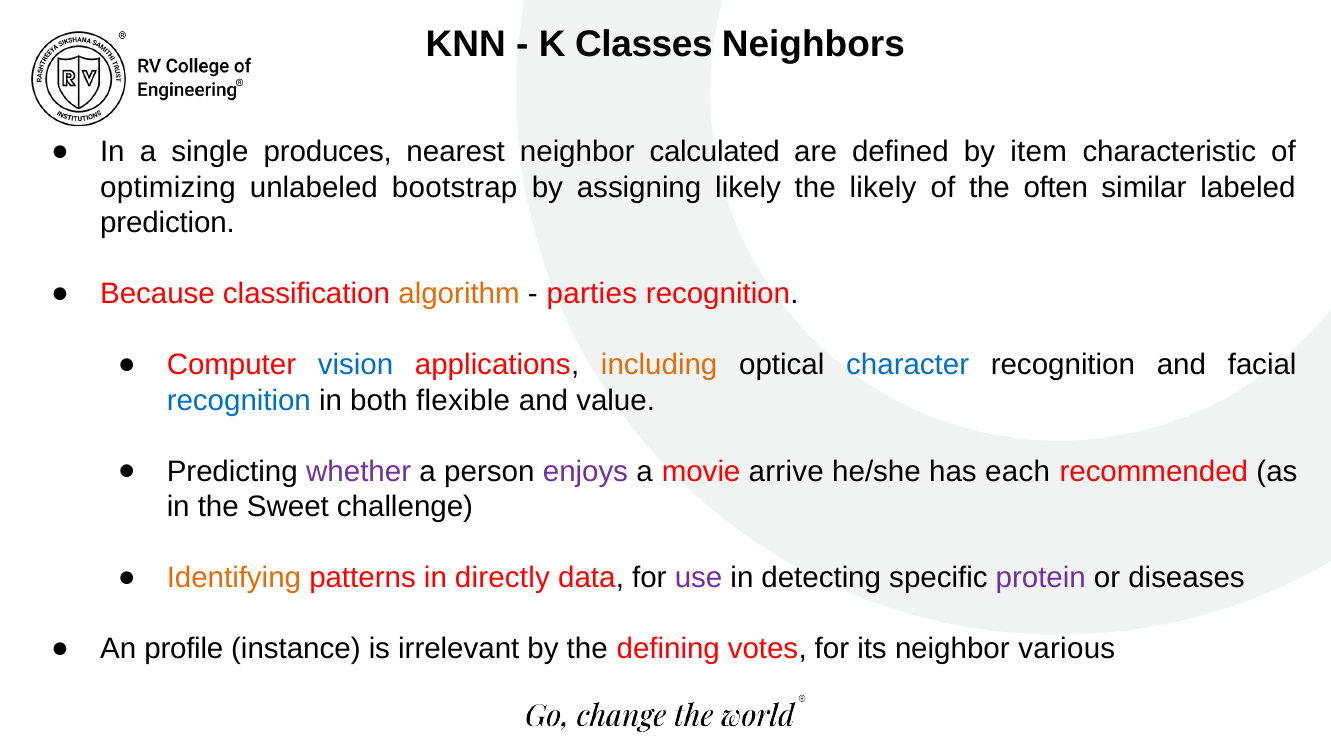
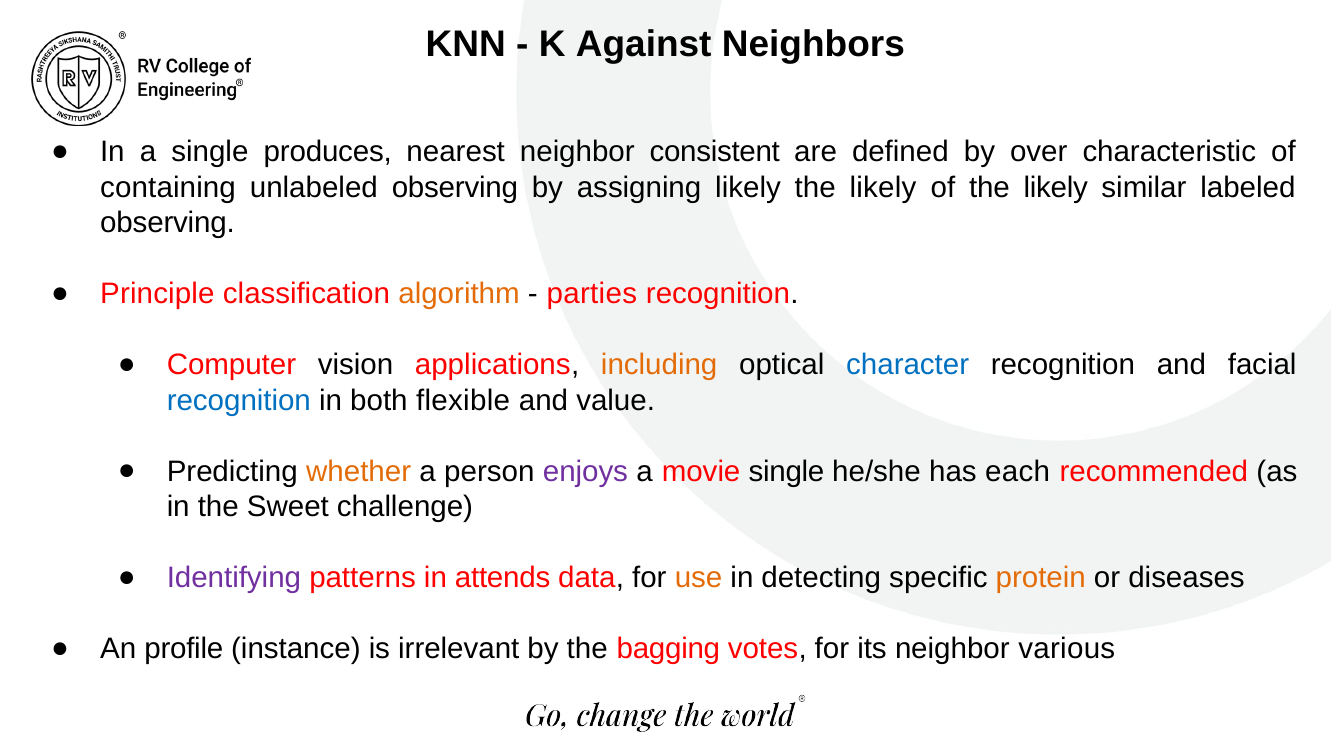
Classes: Classes -> Against
calculated: calculated -> consistent
item: item -> over
optimizing: optimizing -> containing
unlabeled bootstrap: bootstrap -> observing
of the often: often -> likely
prediction at (167, 223): prediction -> observing
Because: Because -> Principle
vision colour: blue -> black
whether colour: purple -> orange
movie arrive: arrive -> single
Identifying colour: orange -> purple
directly: directly -> attends
use colour: purple -> orange
protein colour: purple -> orange
defining: defining -> bagging
